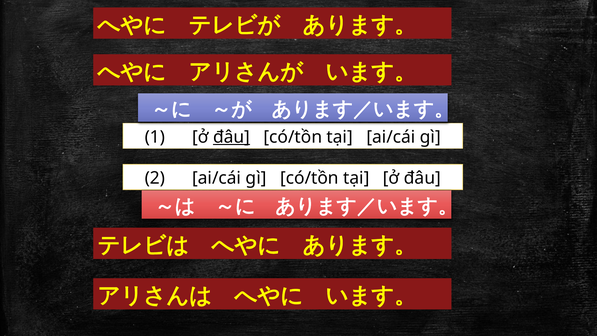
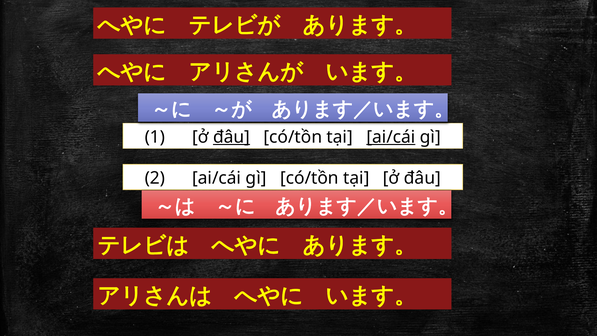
ai/cái at (391, 137) underline: none -> present
